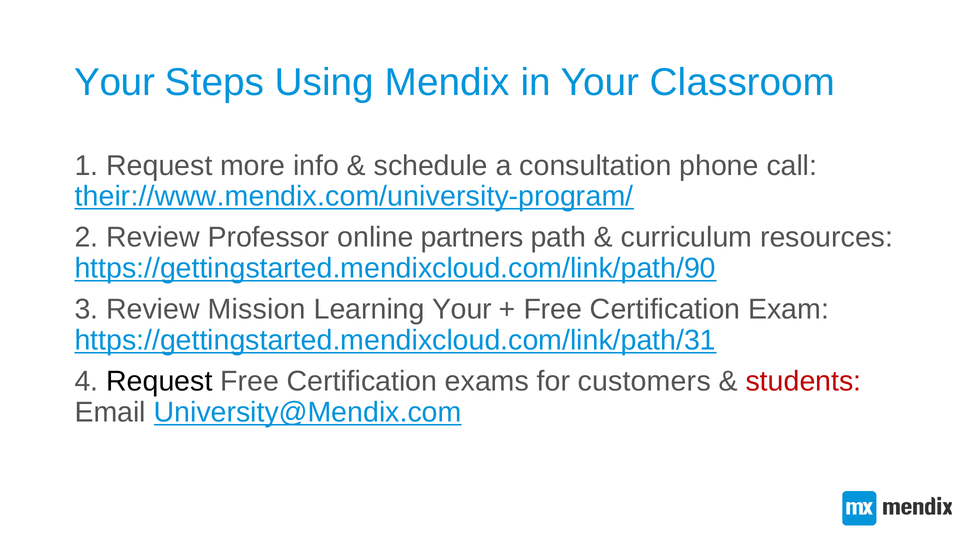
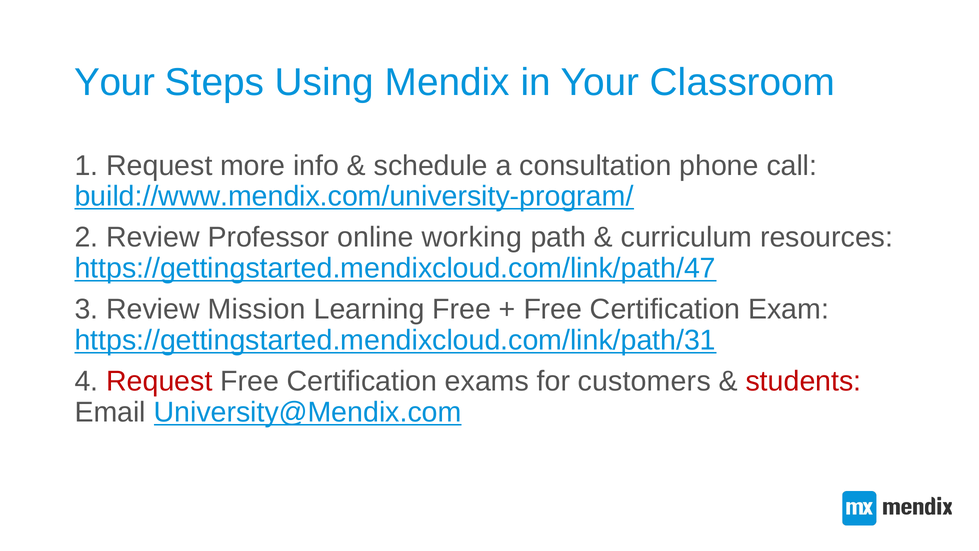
their://www.mendix.com/university-program/: their://www.mendix.com/university-program/ -> build://www.mendix.com/university-program/
partners: partners -> working
https://gettingstarted.mendixcloud.com/link/path/90: https://gettingstarted.mendixcloud.com/link/path/90 -> https://gettingstarted.mendixcloud.com/link/path/47
Learning Your: Your -> Free
Request at (159, 381) colour: black -> red
